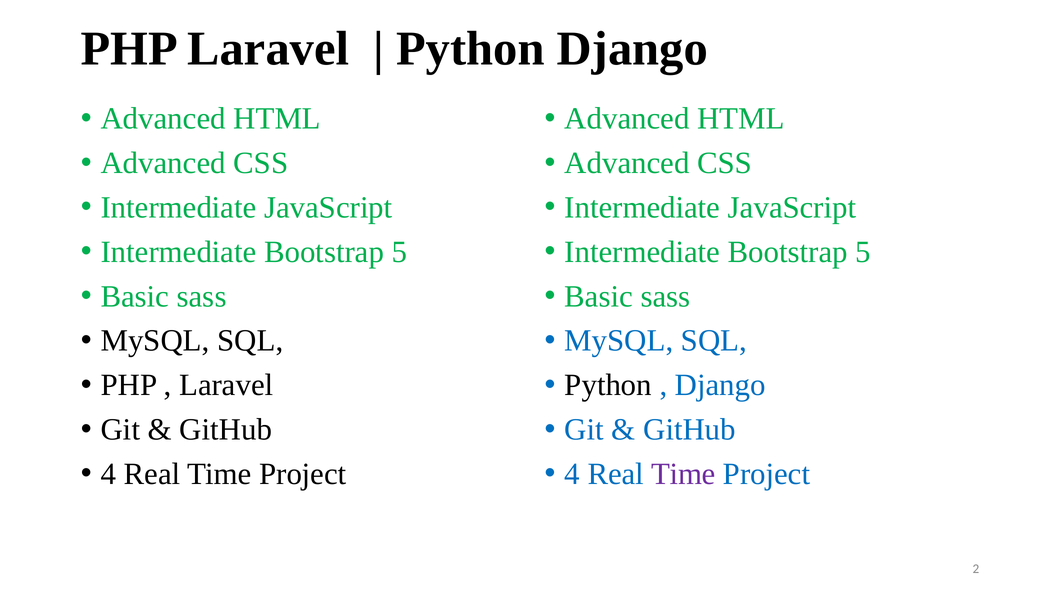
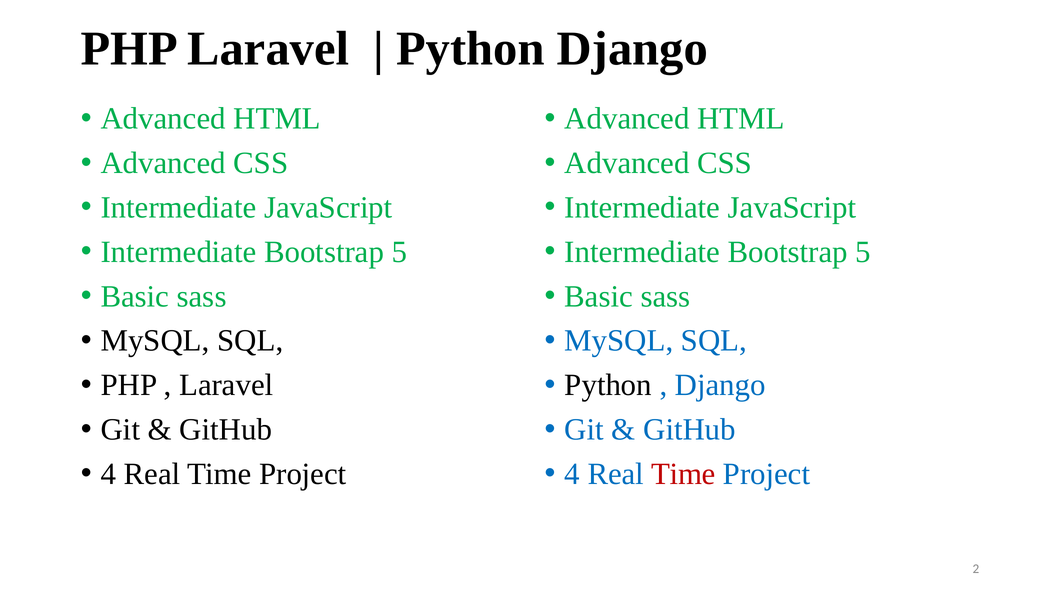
Time at (683, 474) colour: purple -> red
